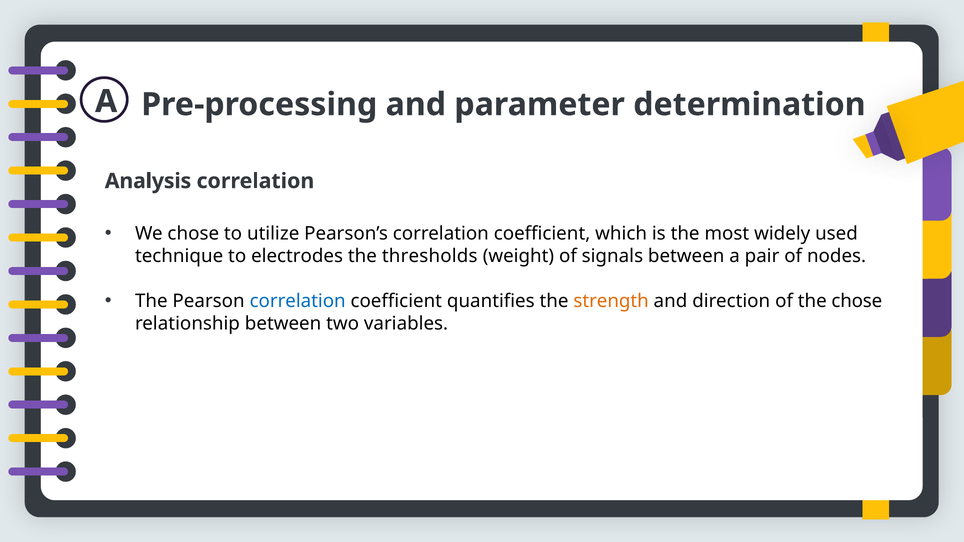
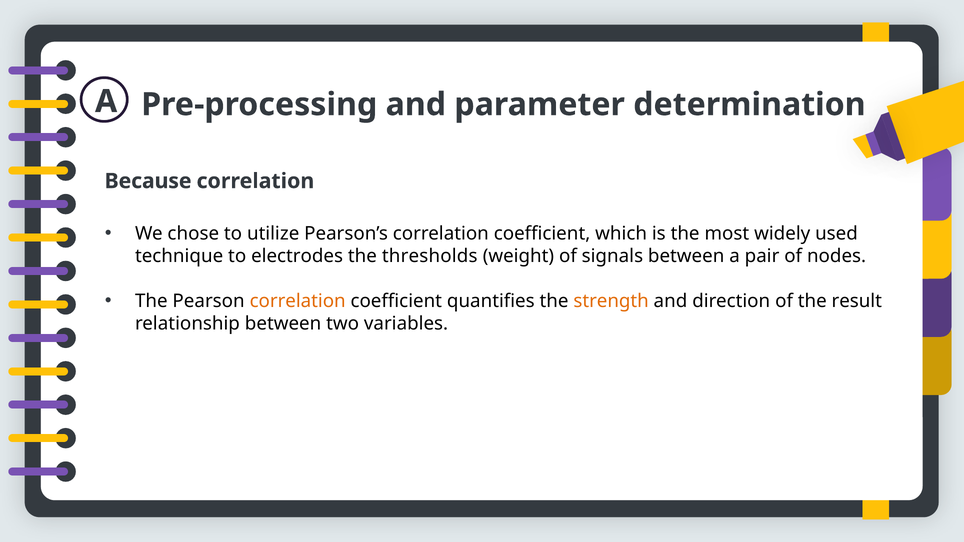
Analysis: Analysis -> Because
correlation at (298, 301) colour: blue -> orange
the chose: chose -> result
